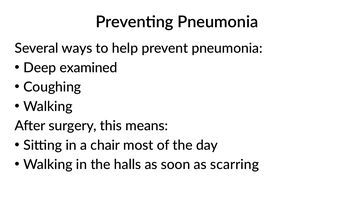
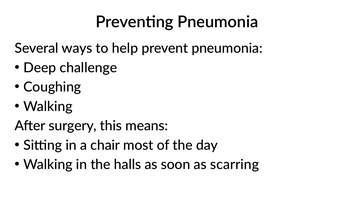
examined: examined -> challenge
